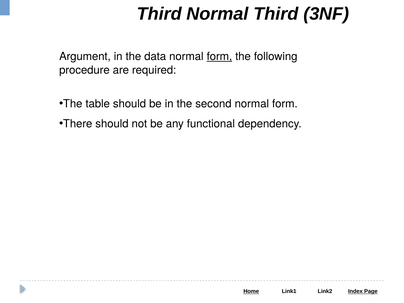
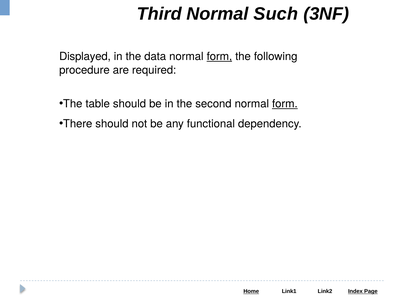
Normal Third: Third -> Such
Argument: Argument -> Displayed
form at (285, 104) underline: none -> present
